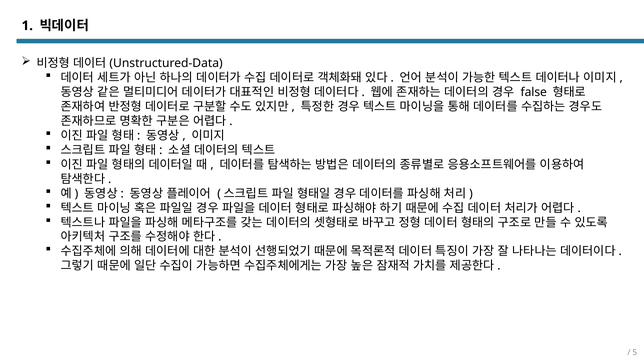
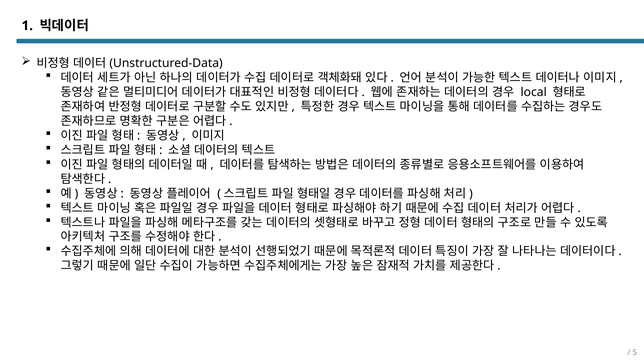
false: false -> local
